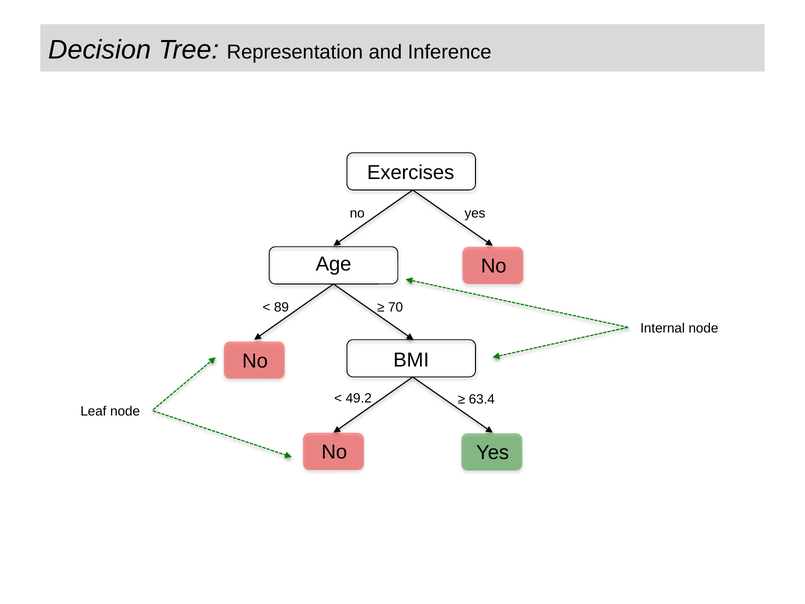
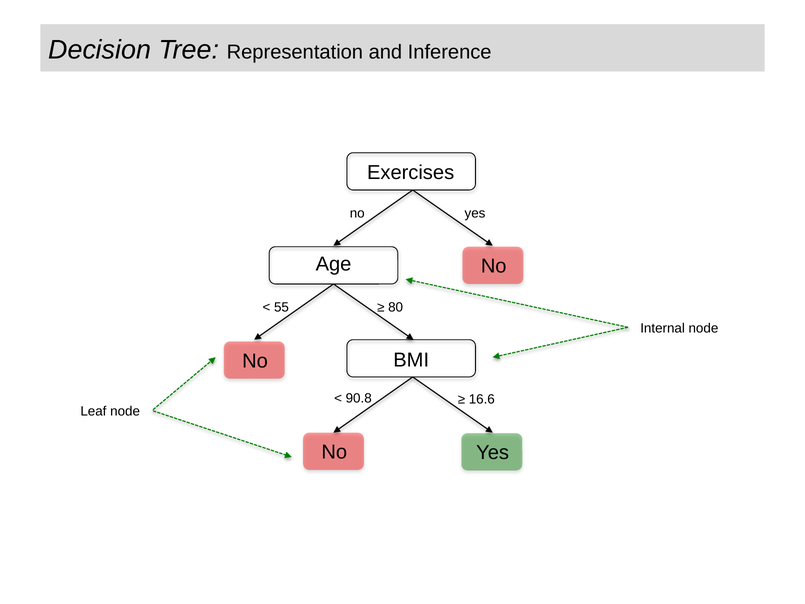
89: 89 -> 55
70: 70 -> 80
49.2: 49.2 -> 90.8
63.4: 63.4 -> 16.6
